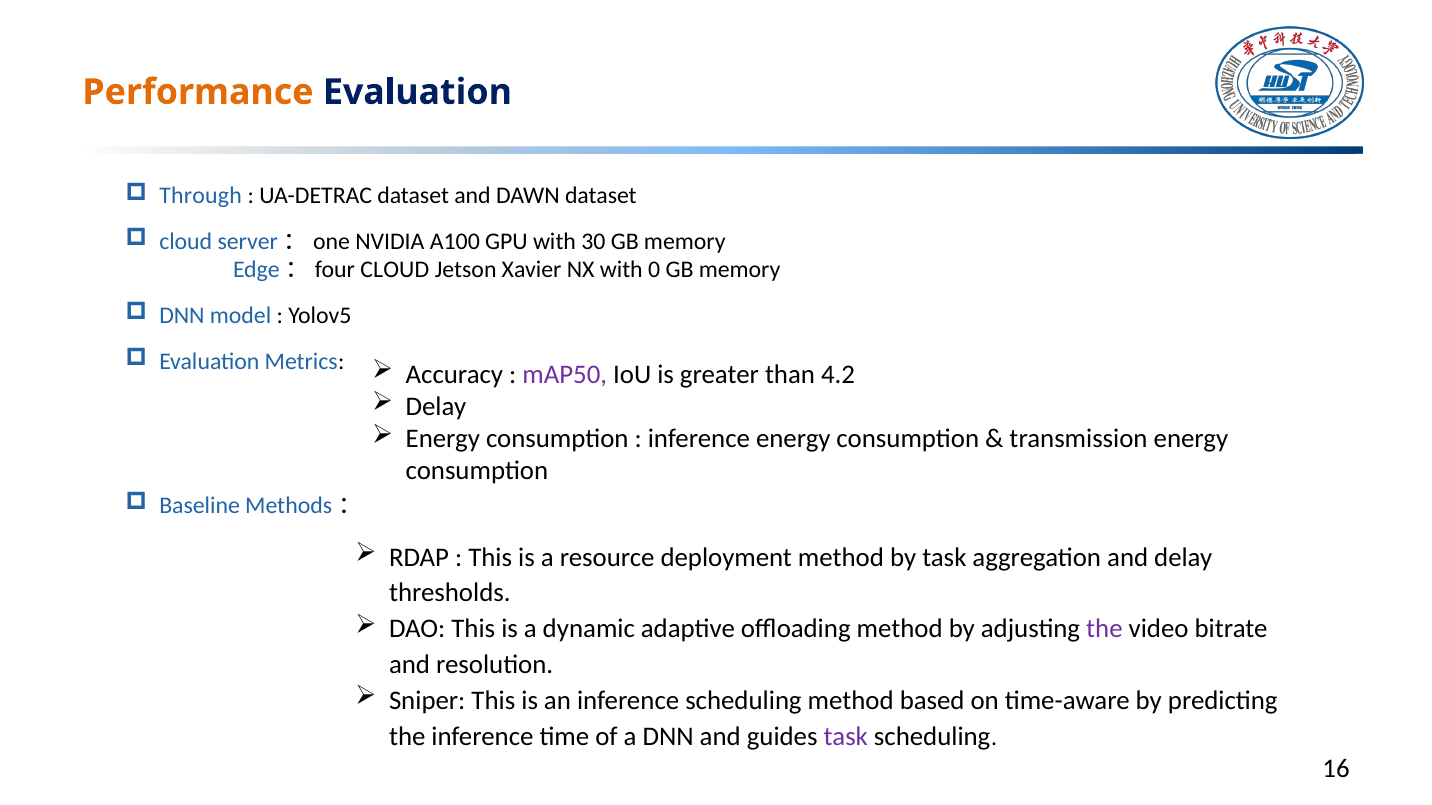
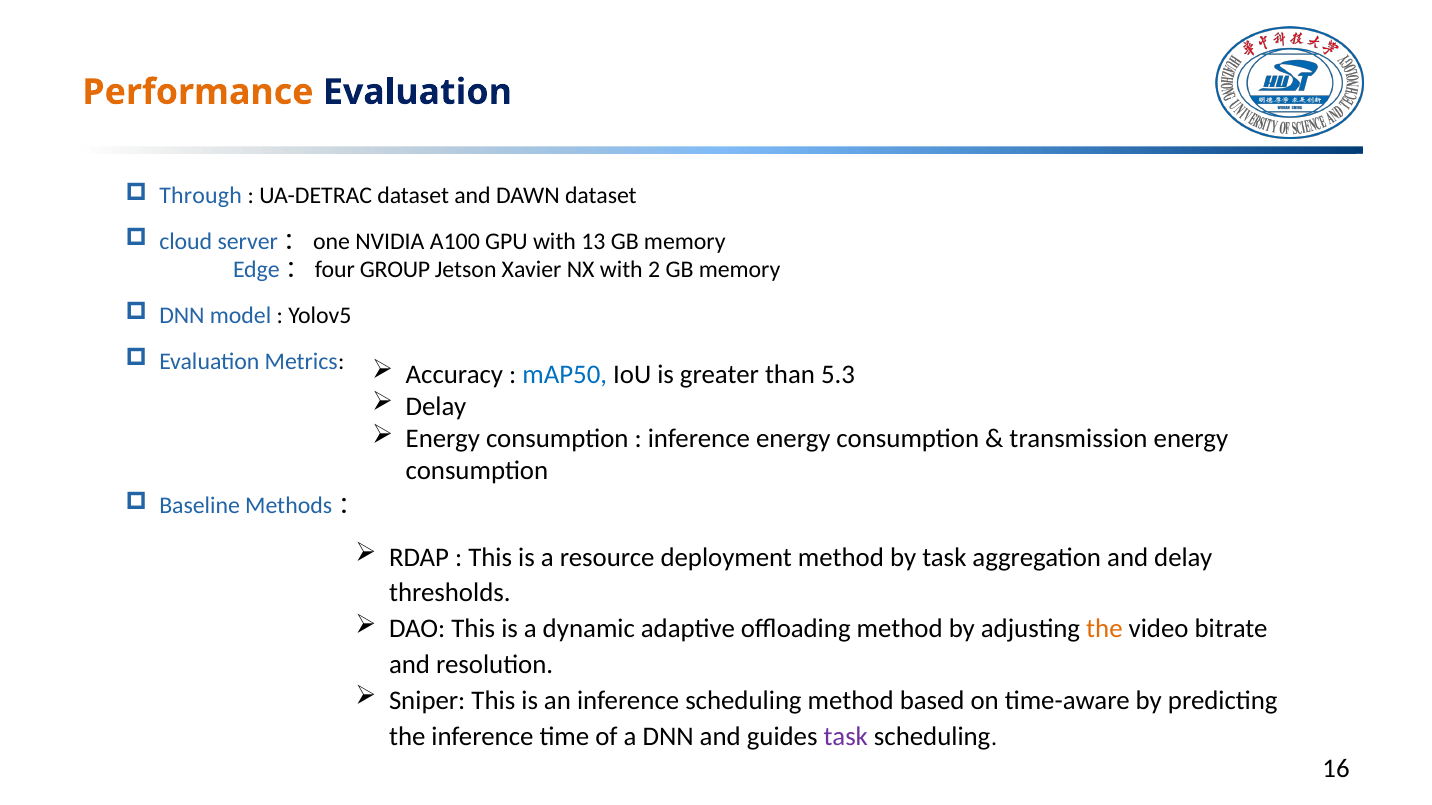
30: 30 -> 13
Edge：four CLOUD: CLOUD -> GROUP
0: 0 -> 2
mAP50 colour: purple -> blue
4.2: 4.2 -> 5.3
the at (1104, 629) colour: purple -> orange
